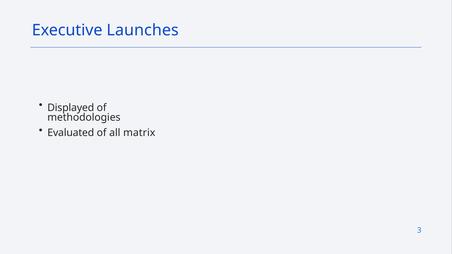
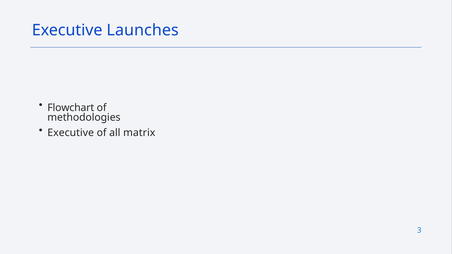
Displayed: Displayed -> Flowchart
Evaluated at (71, 133): Evaluated -> Executive
